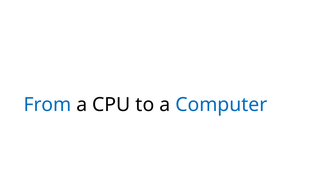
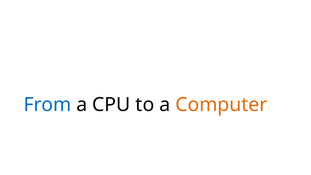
Computer colour: blue -> orange
